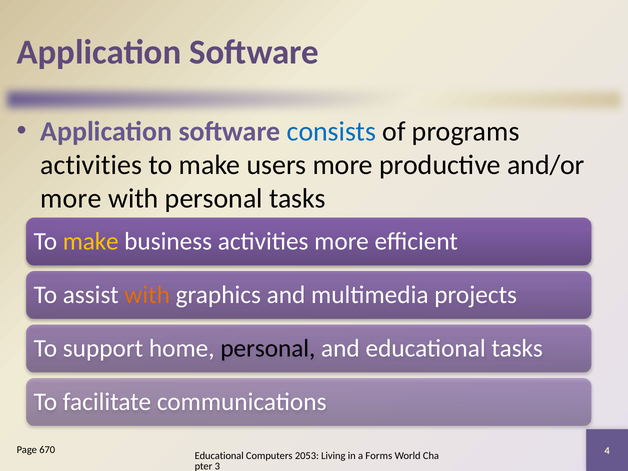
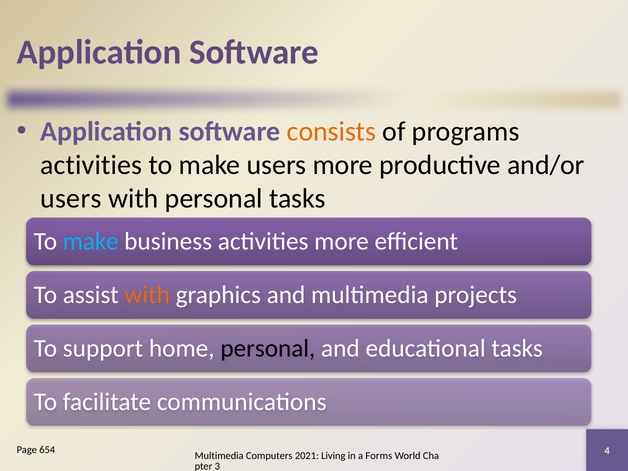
consists colour: blue -> orange
more at (71, 199): more -> users
make at (91, 241) colour: yellow -> light blue
670: 670 -> 654
Educational at (219, 456): Educational -> Multimedia
2053: 2053 -> 2021
